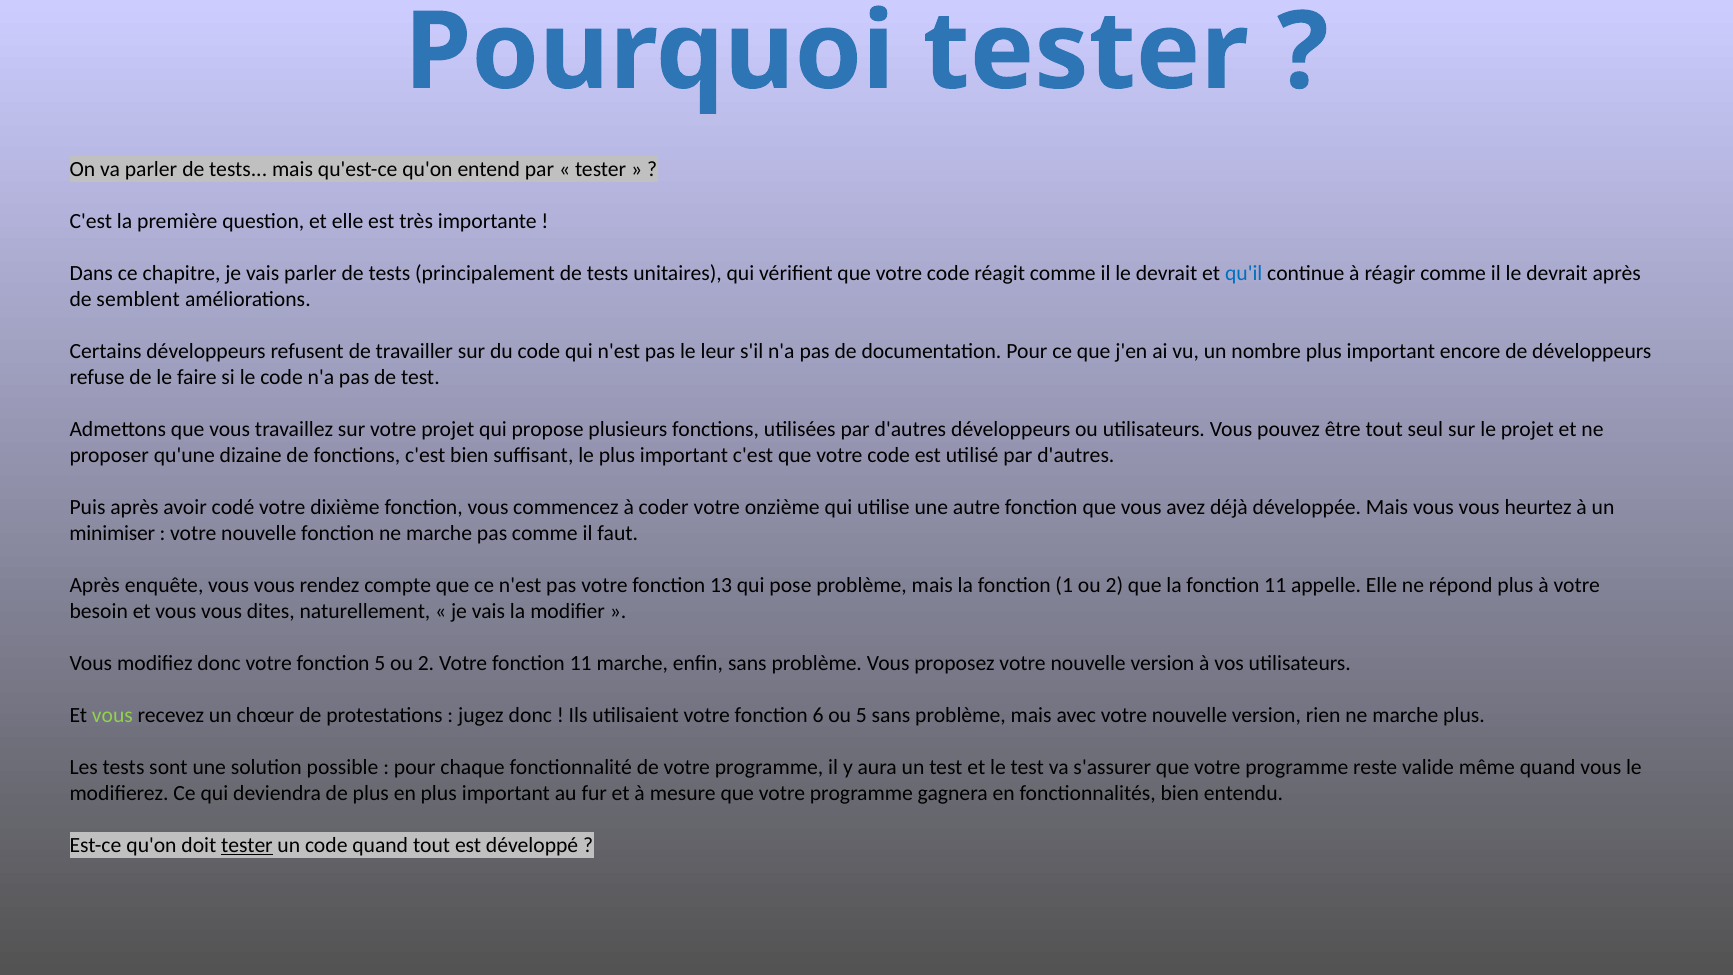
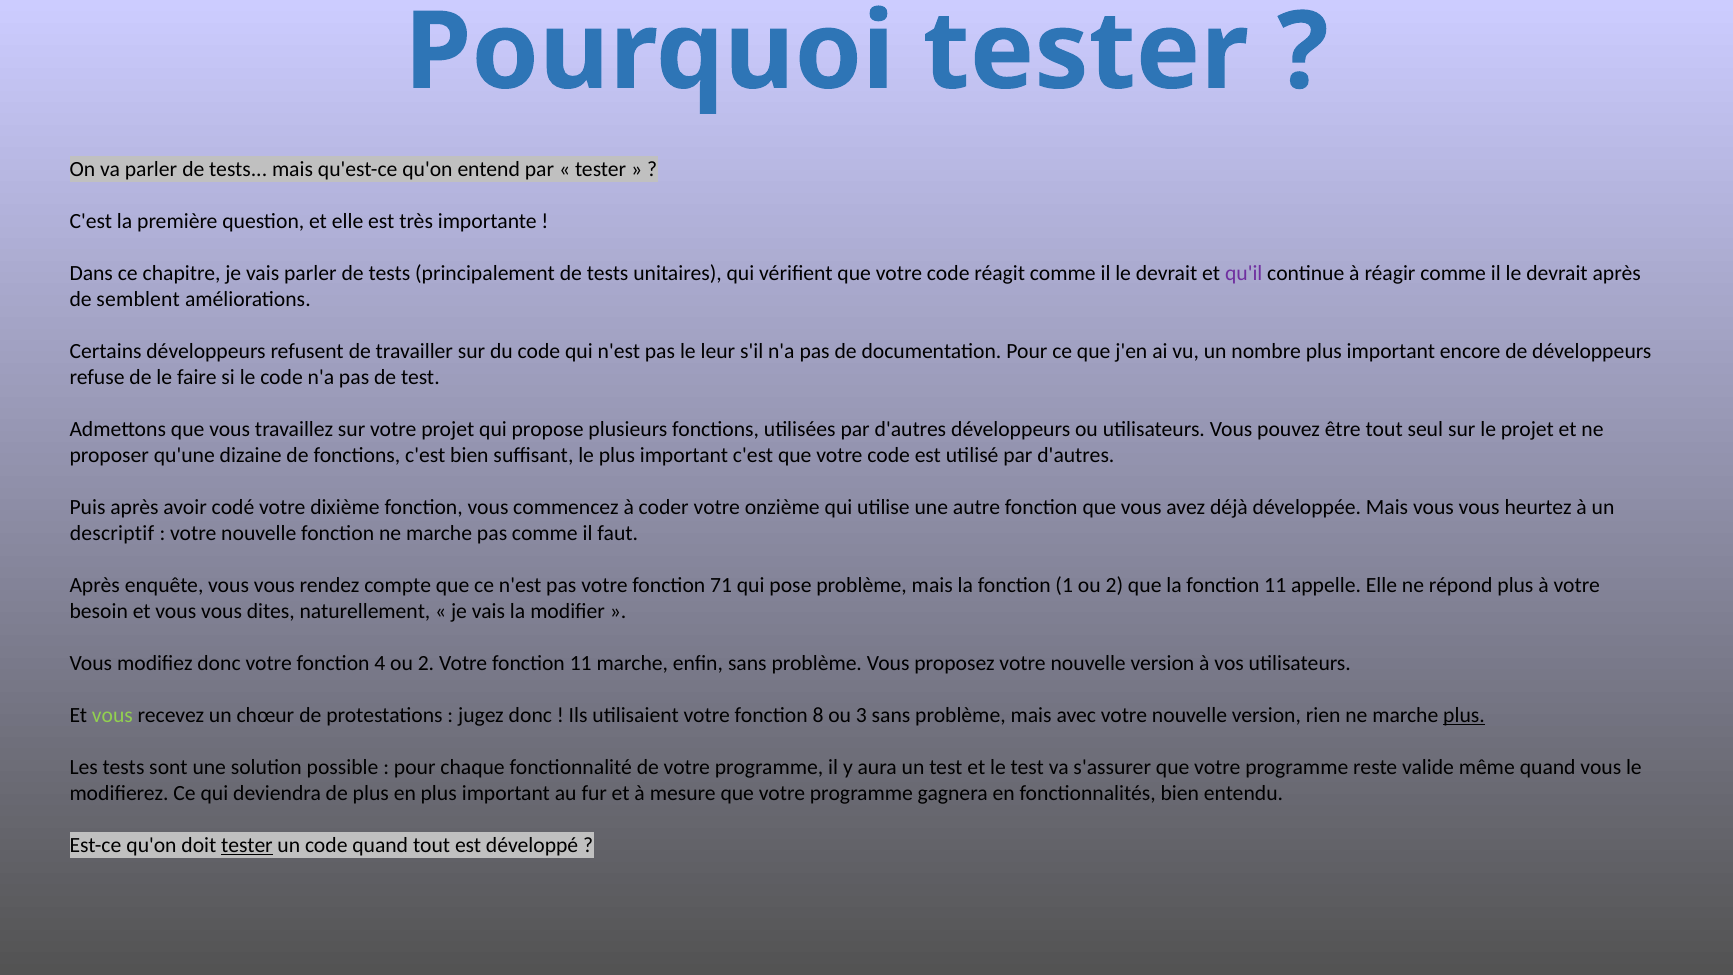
qu'il colour: blue -> purple
minimiser: minimiser -> descriptif
13: 13 -> 71
fonction 5: 5 -> 4
6: 6 -> 8
ou 5: 5 -> 3
plus at (1464, 715) underline: none -> present
